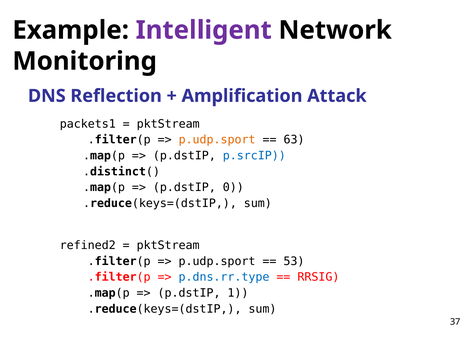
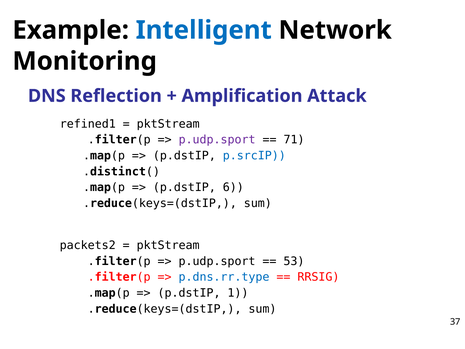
Intelligent colour: purple -> blue
packets1: packets1 -> refined1
p.udp.sport at (217, 140) colour: orange -> purple
63: 63 -> 71
0: 0 -> 6
refined2: refined2 -> packets2
